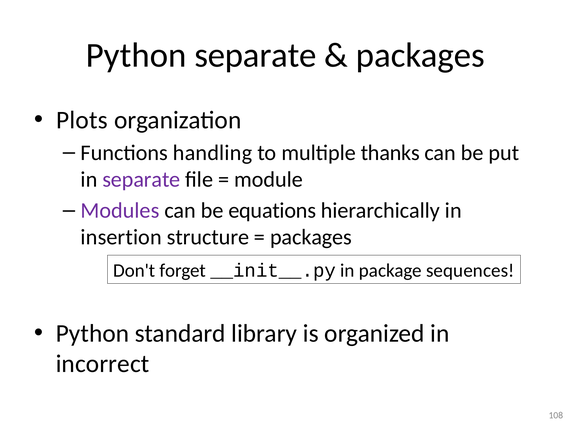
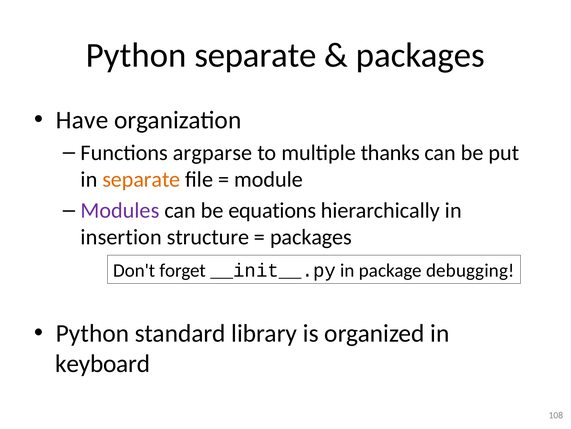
Plots: Plots -> Have
handling: handling -> argparse
separate at (141, 179) colour: purple -> orange
sequences: sequences -> debugging
incorrect: incorrect -> keyboard
